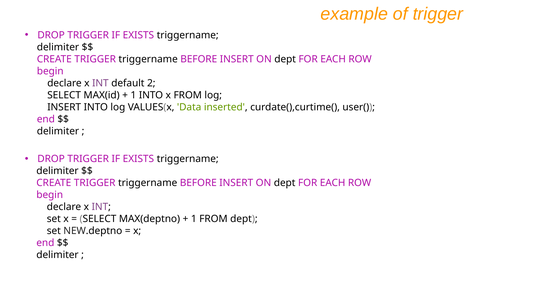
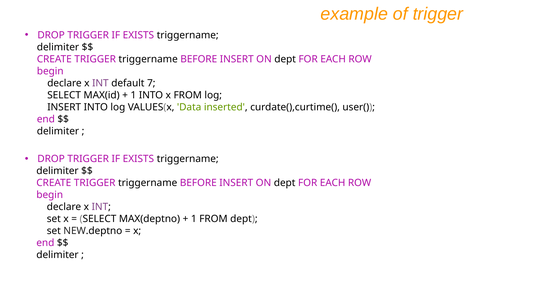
2: 2 -> 7
